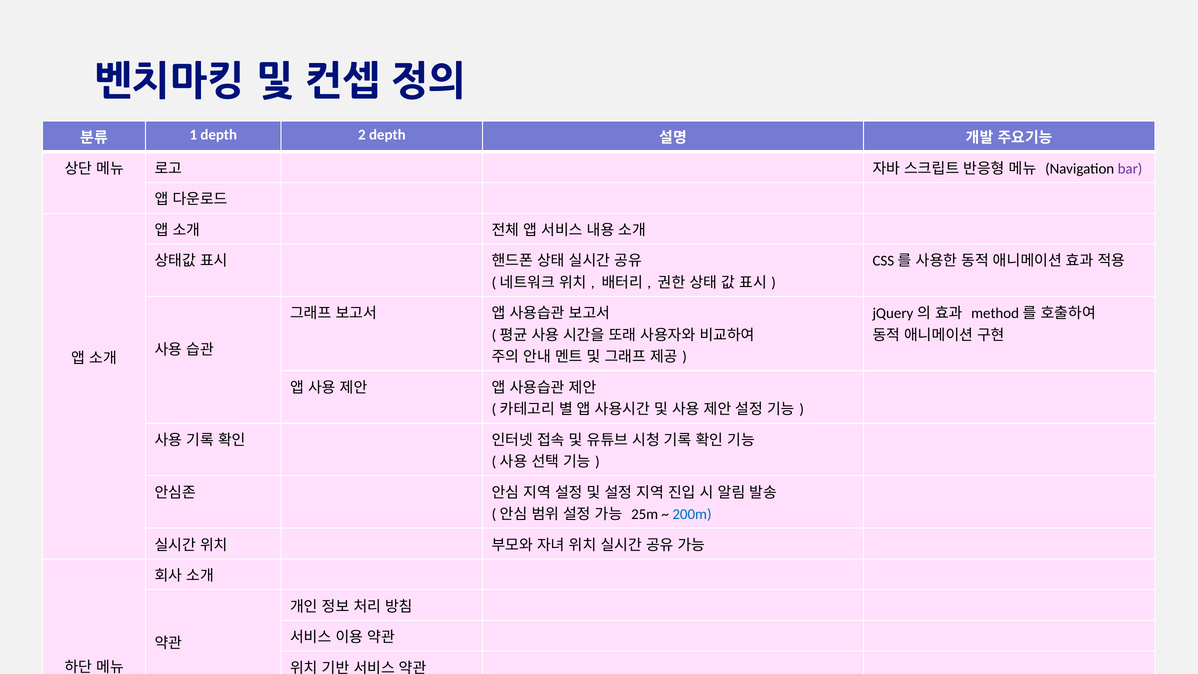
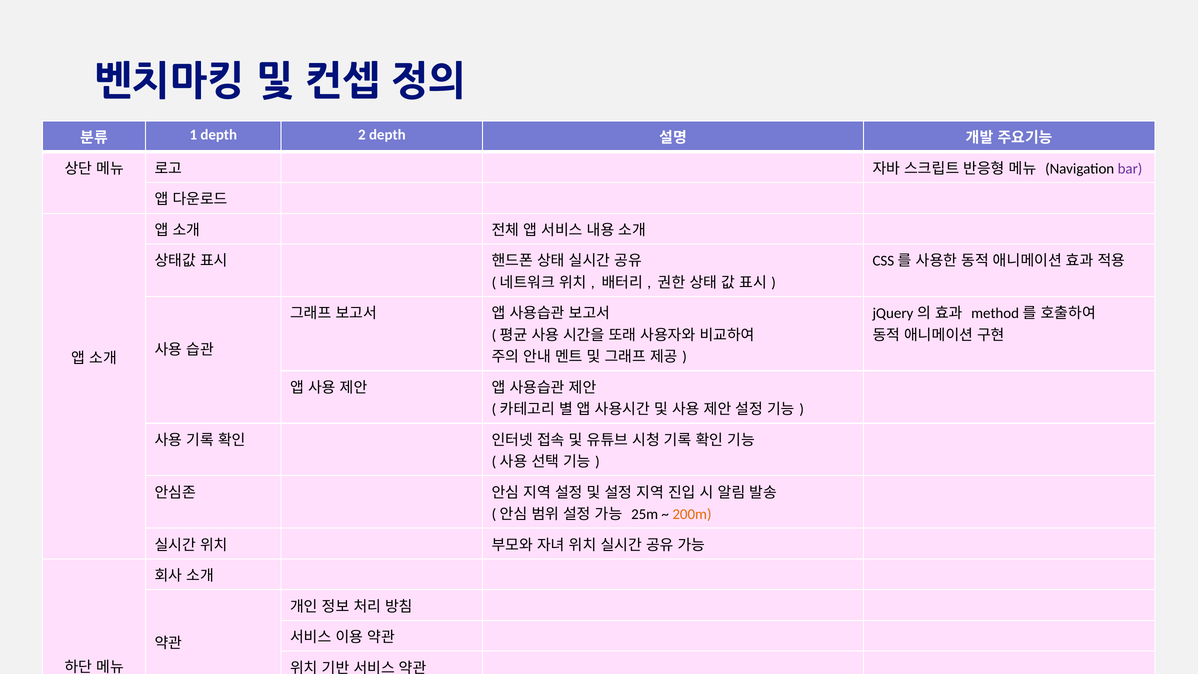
200m colour: blue -> orange
